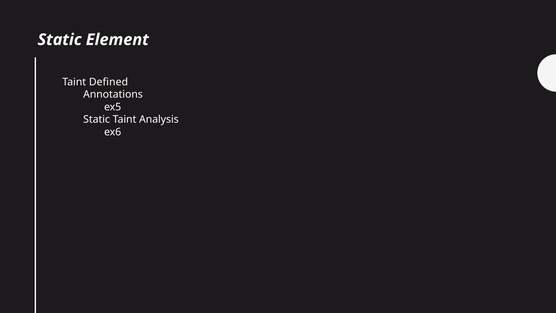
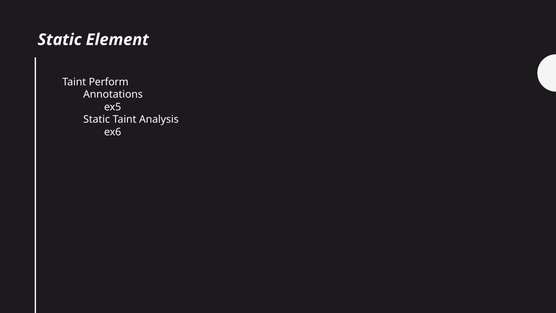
Defined: Defined -> Perform
